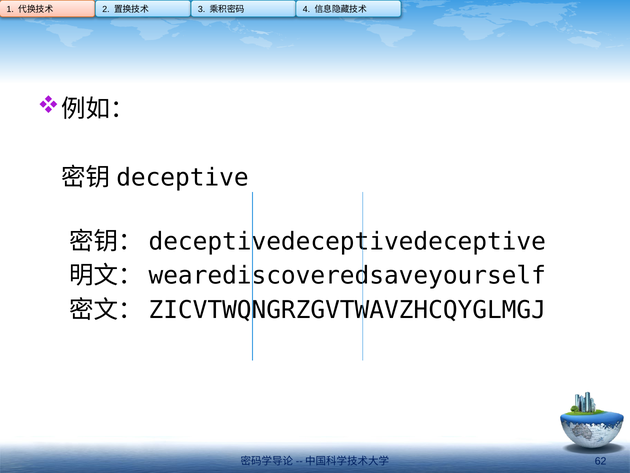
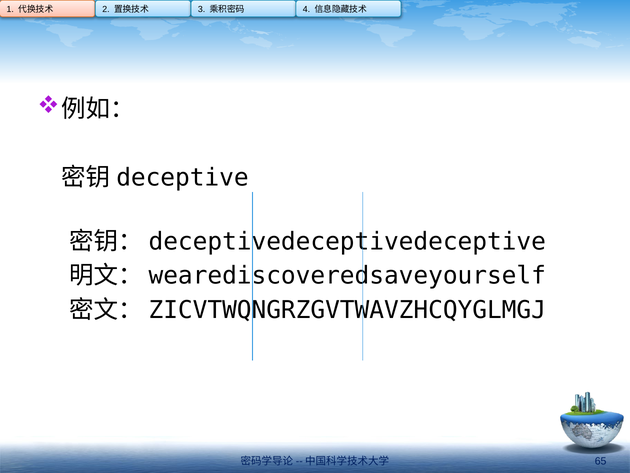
62: 62 -> 65
